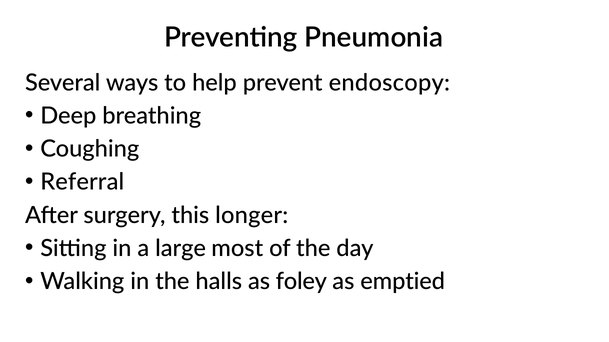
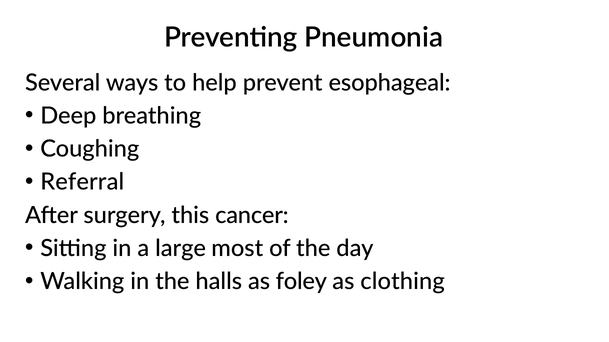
endoscopy: endoscopy -> esophageal
longer: longer -> cancer
emptied: emptied -> clothing
